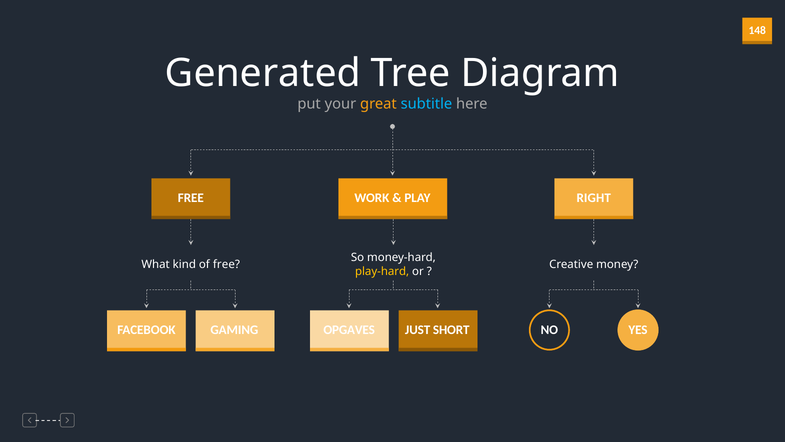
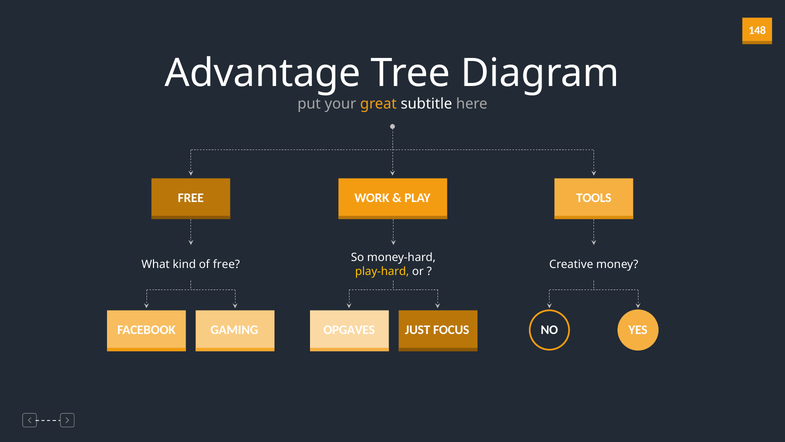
Generated: Generated -> Advantage
subtitle colour: light blue -> white
RIGHT: RIGHT -> TOOLS
SHORT: SHORT -> FOCUS
